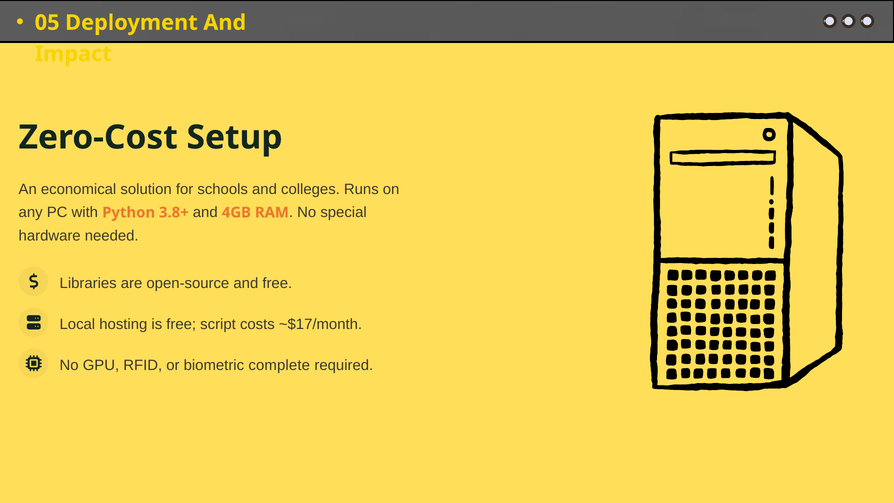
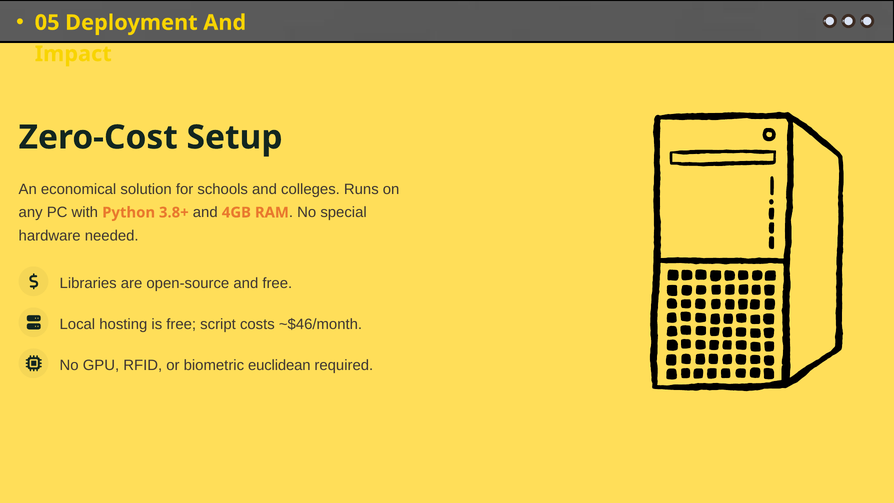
~$17/month: ~$17/month -> ~$46/month
complete: complete -> euclidean
